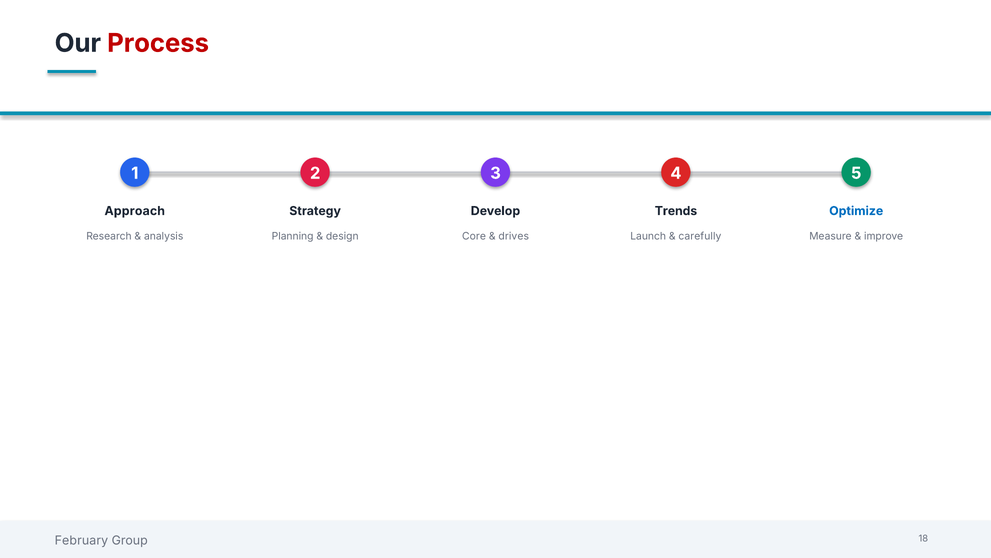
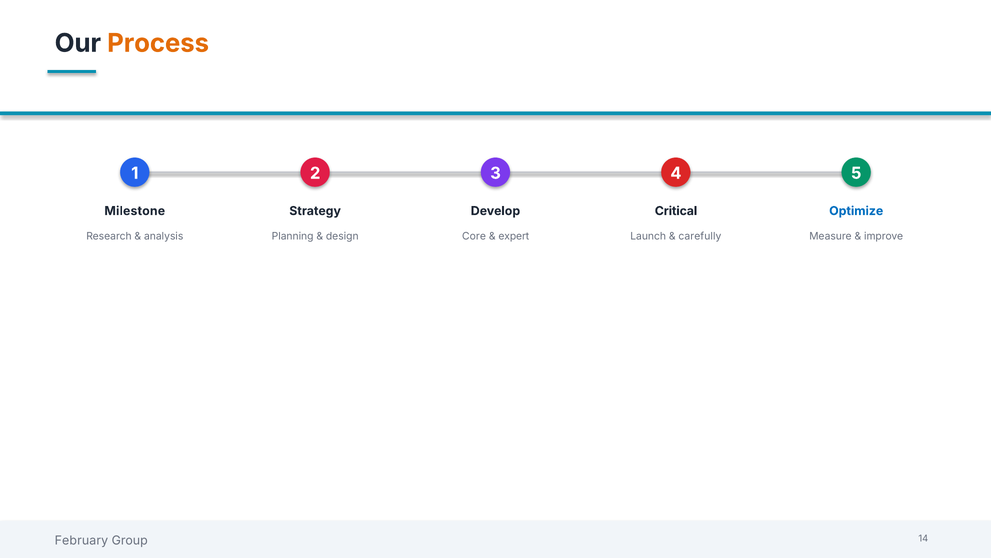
Process colour: red -> orange
Approach: Approach -> Milestone
Trends: Trends -> Critical
drives: drives -> expert
18: 18 -> 14
